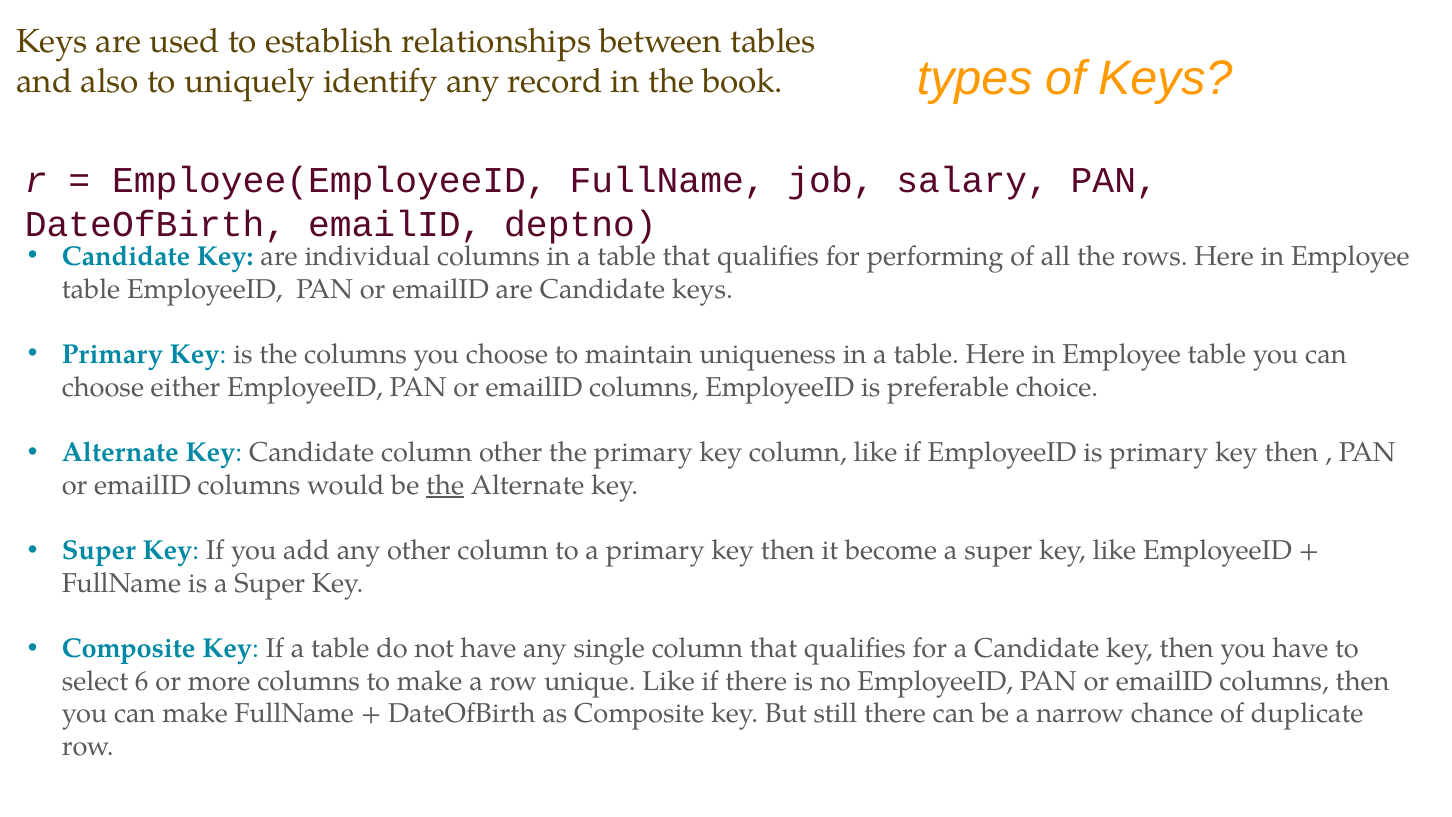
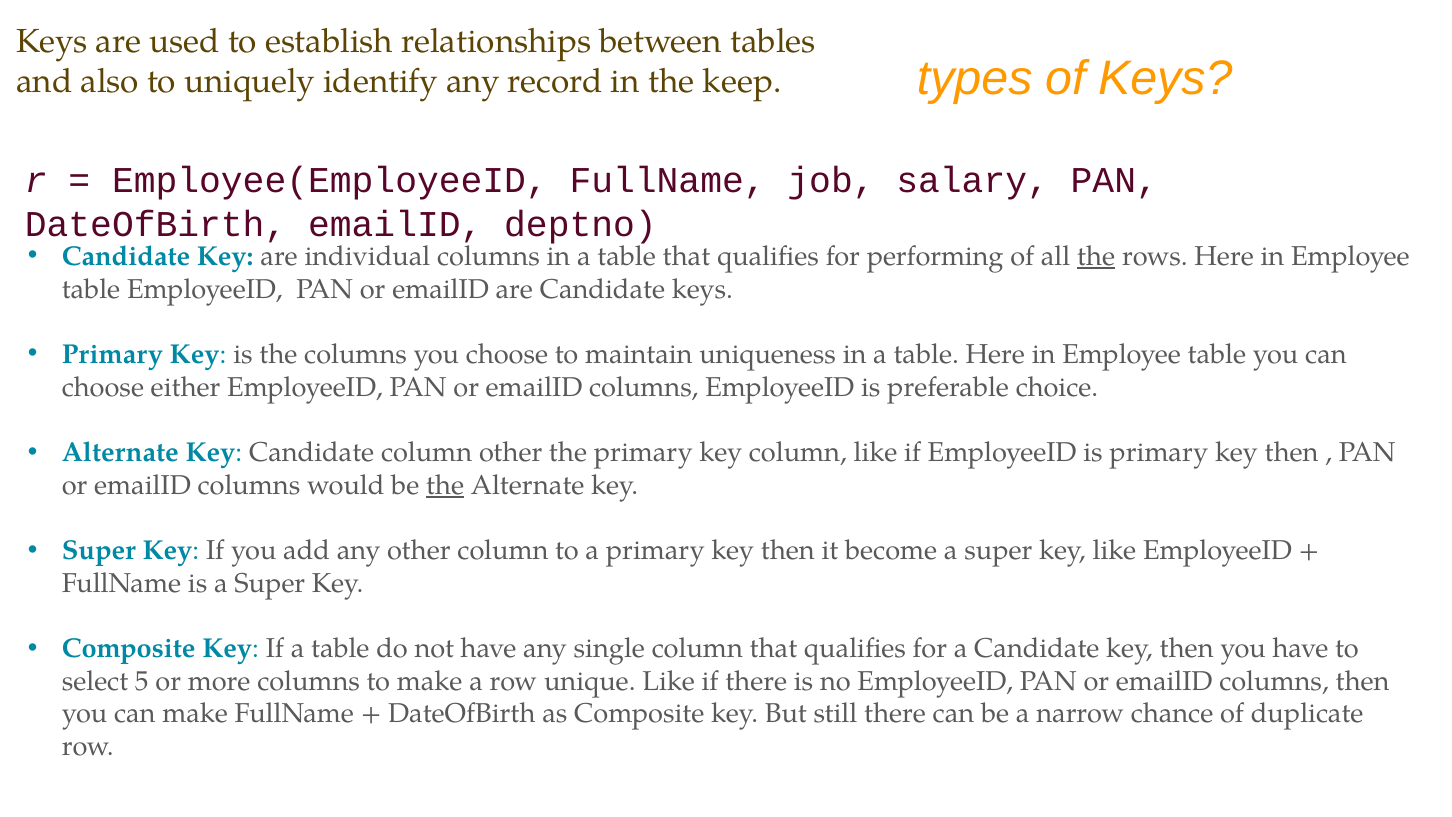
book: book -> keep
the at (1096, 256) underline: none -> present
6: 6 -> 5
